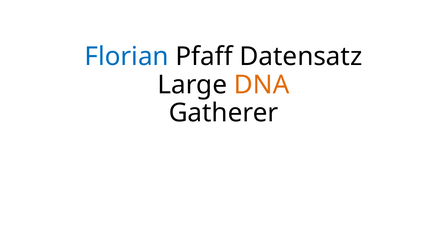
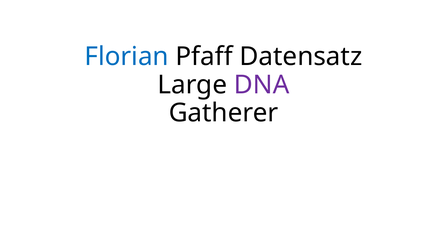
DNA colour: orange -> purple
